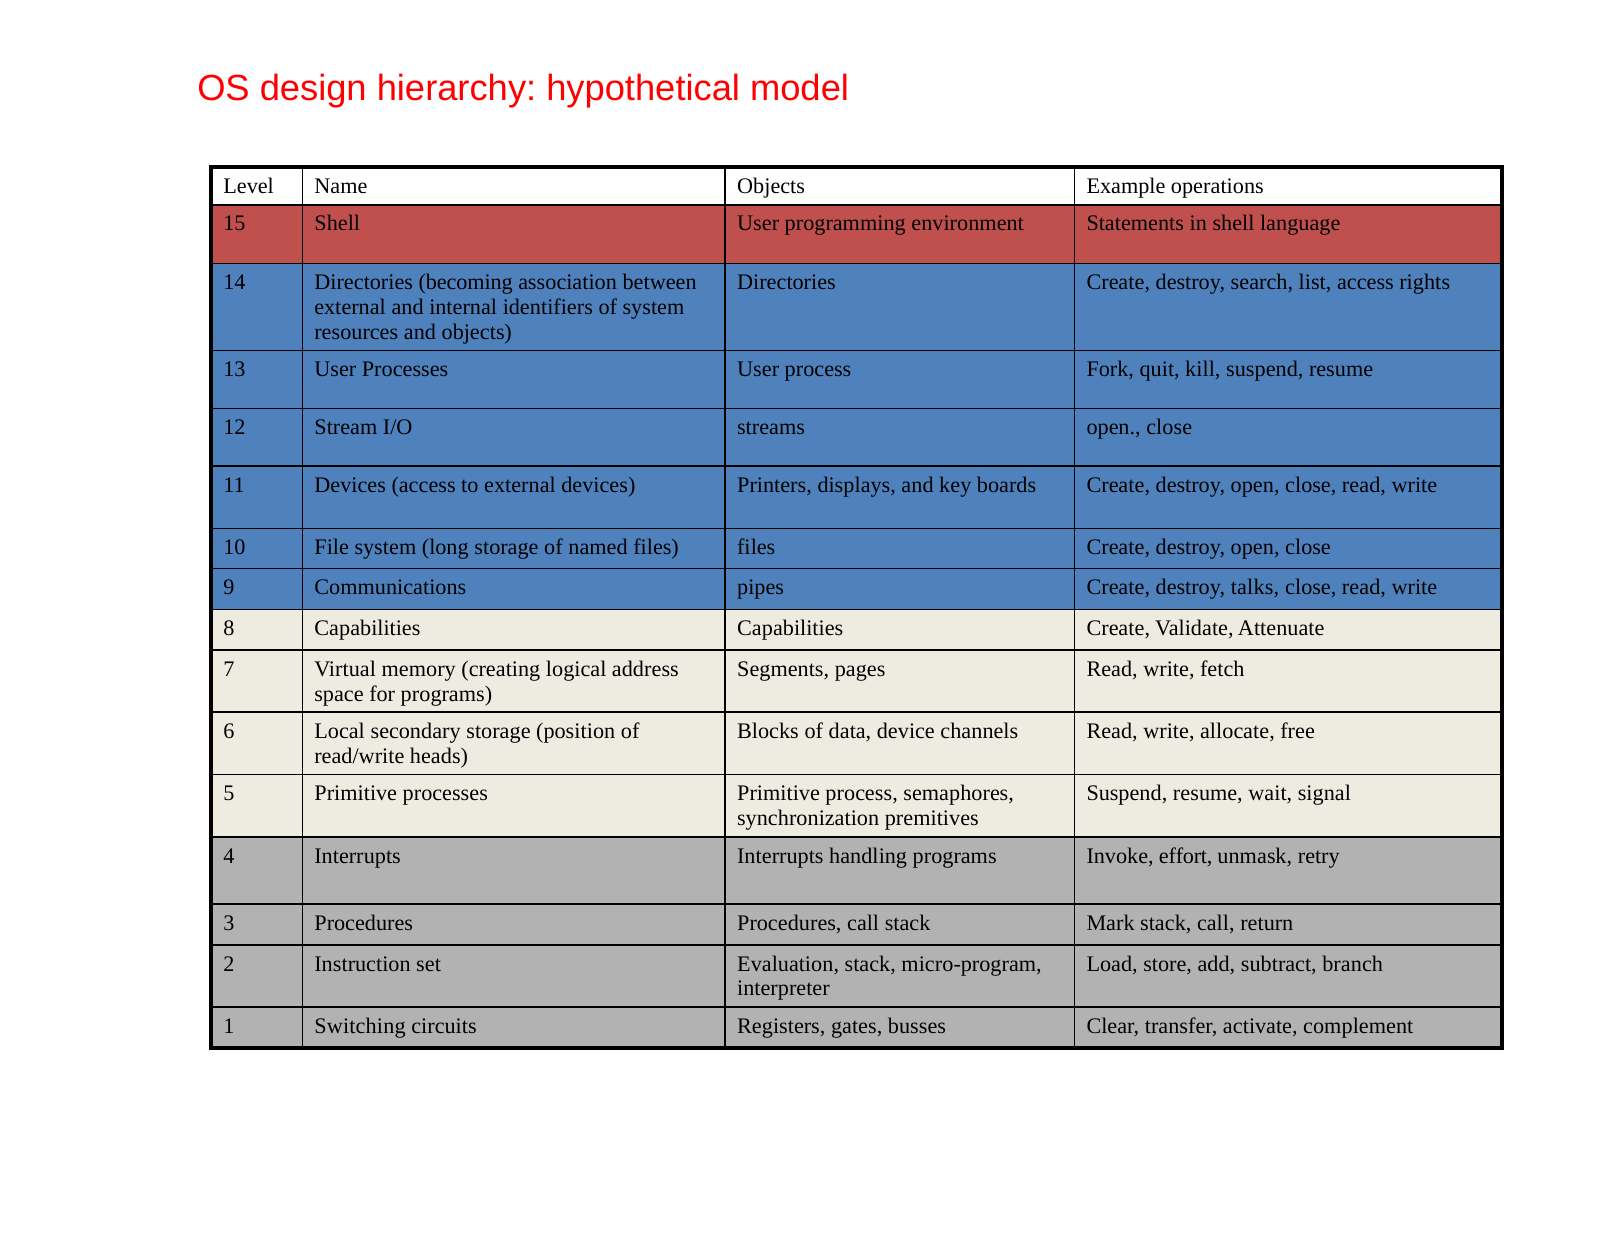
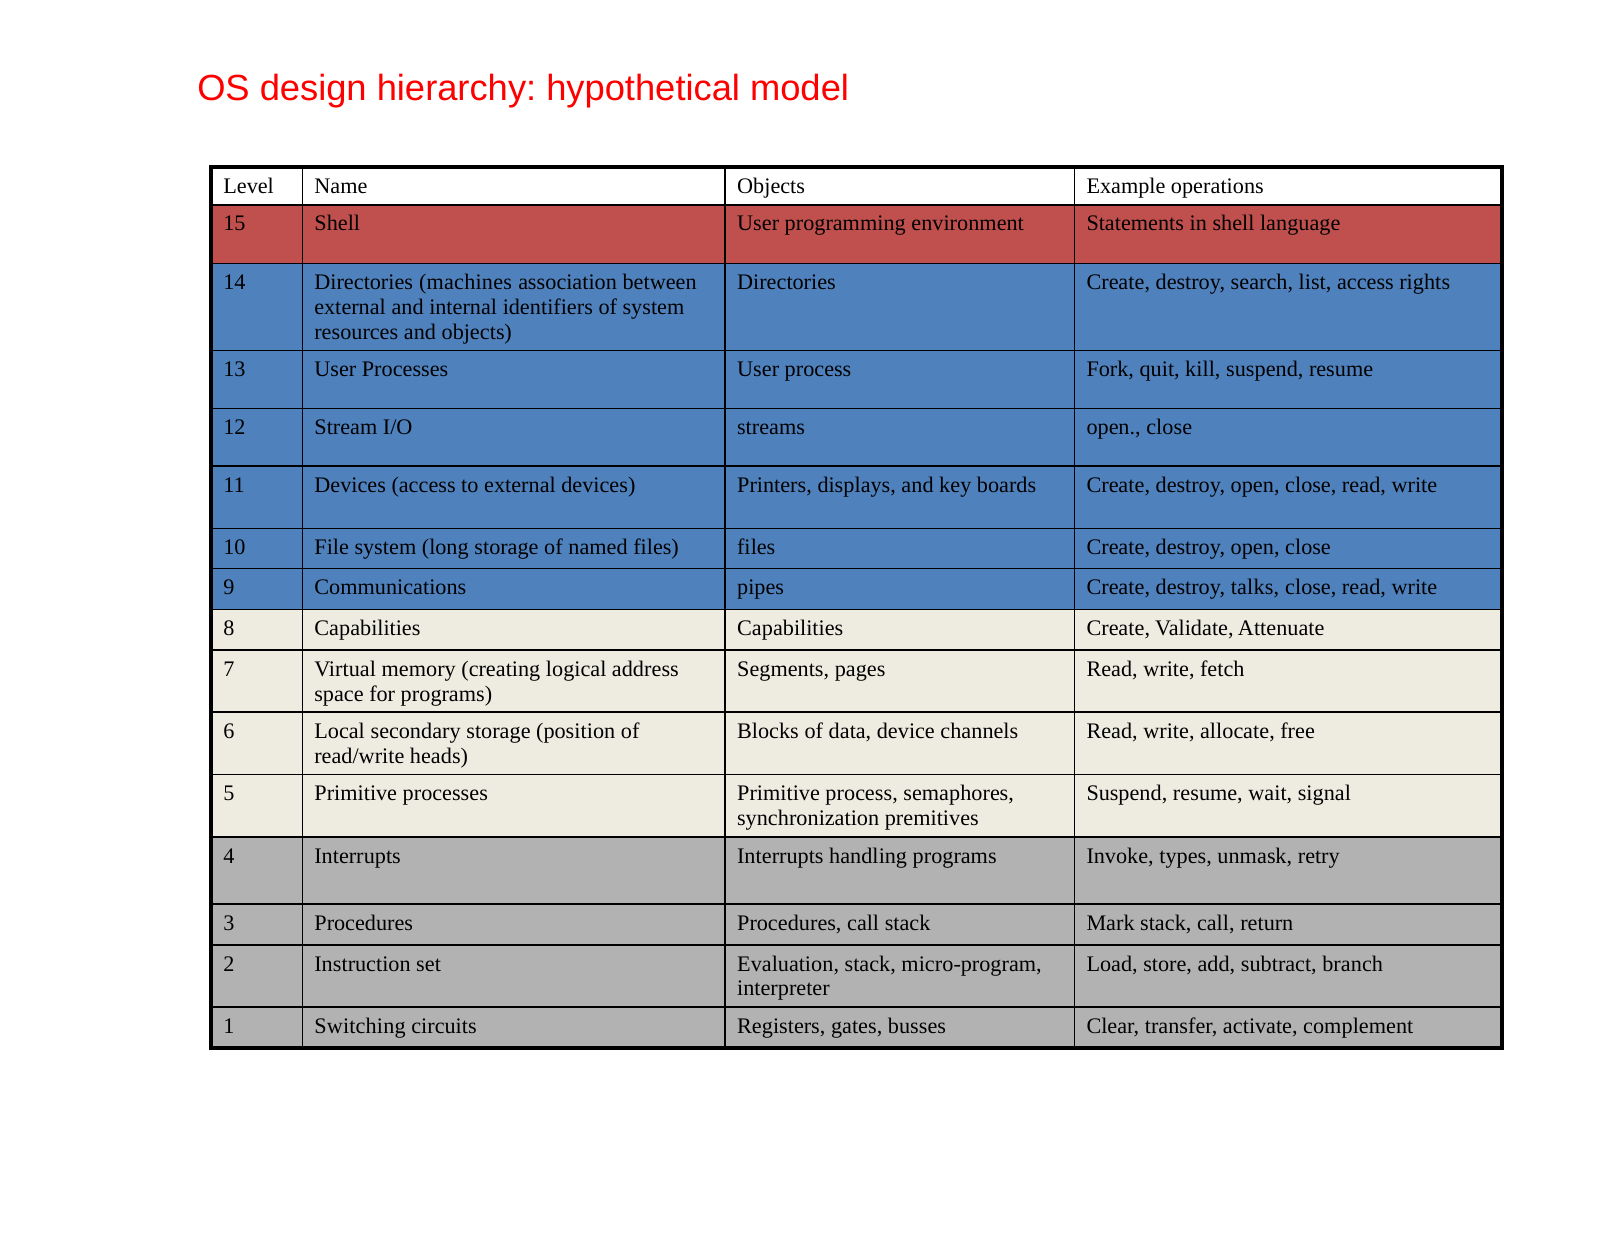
becoming: becoming -> machines
effort: effort -> types
